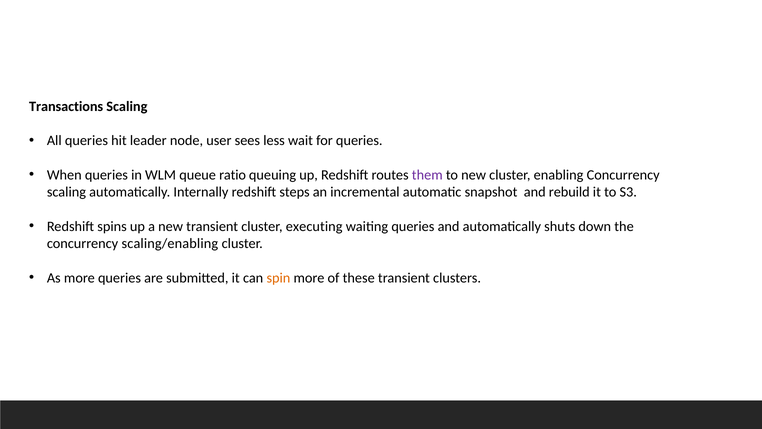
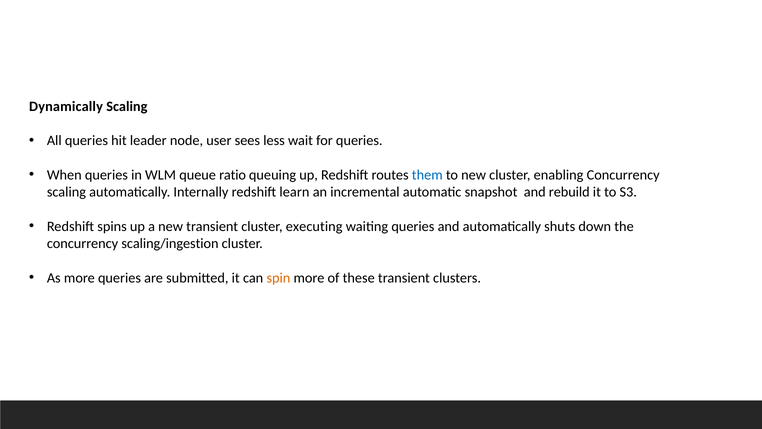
Transactions: Transactions -> Dynamically
them colour: purple -> blue
steps: steps -> learn
scaling/enabling: scaling/enabling -> scaling/ingestion
